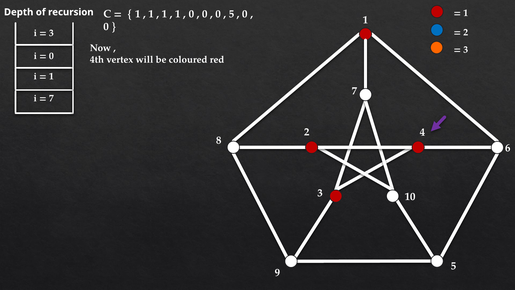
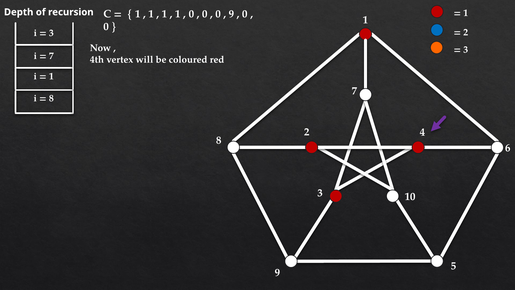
5 at (232, 14): 5 -> 9
0 at (51, 56): 0 -> 7
7 at (51, 98): 7 -> 8
